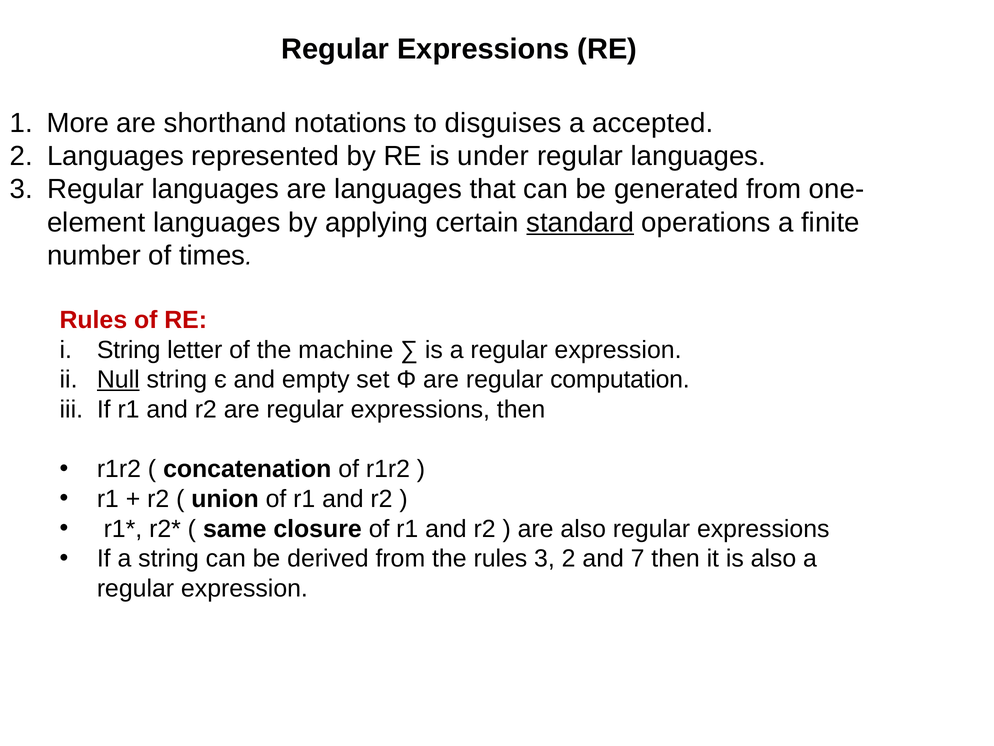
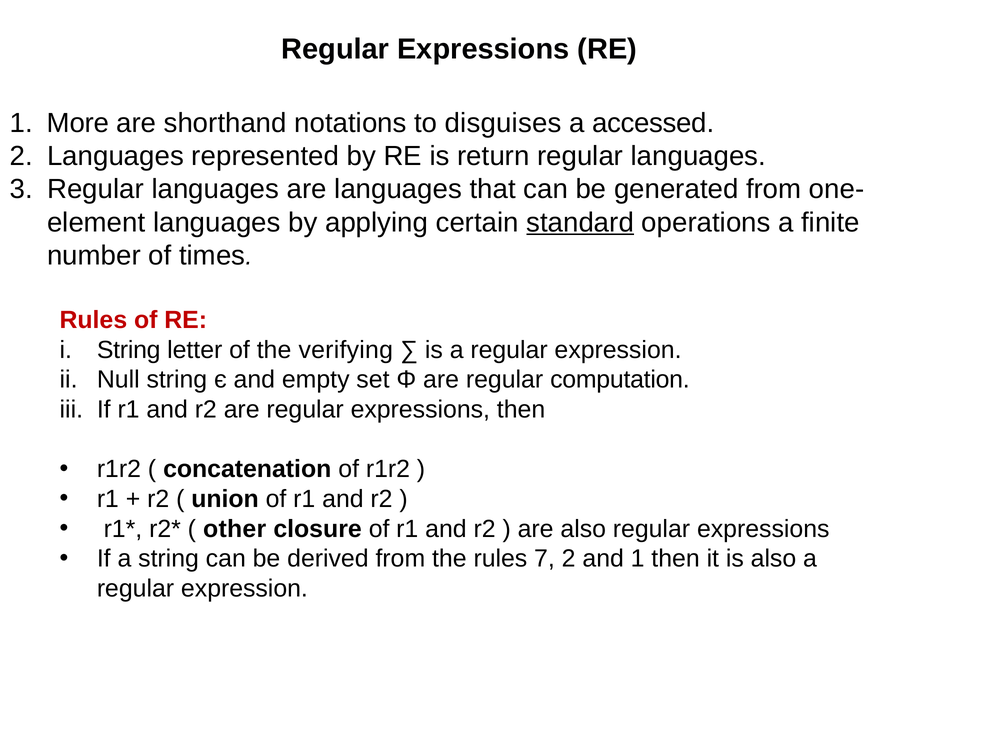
accepted: accepted -> accessed
under: under -> return
machine: machine -> verifying
Null underline: present -> none
same: same -> other
rules 3: 3 -> 7
and 7: 7 -> 1
